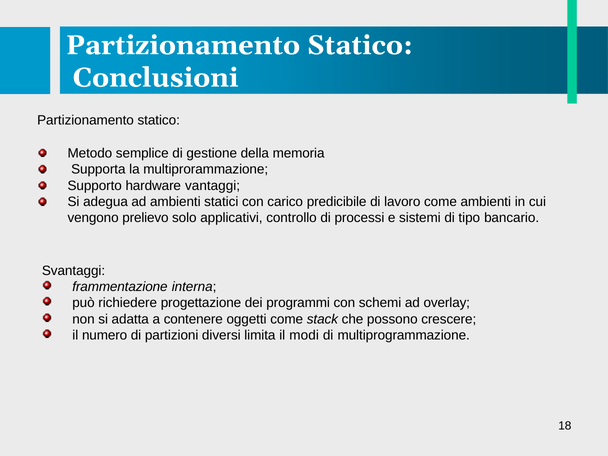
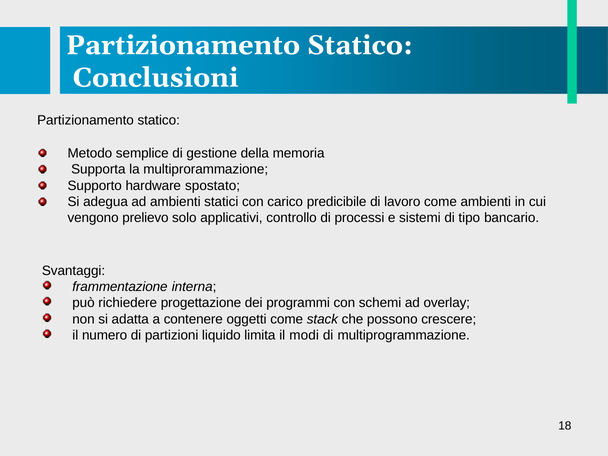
vantaggi: vantaggi -> spostato
diversi: diversi -> liquido
